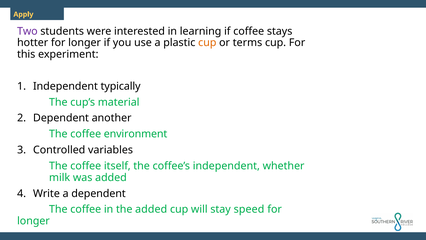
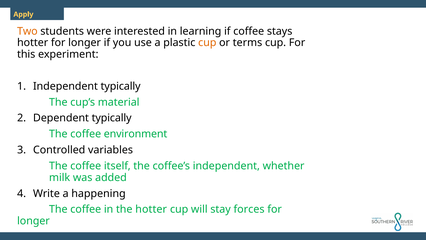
Two colour: purple -> orange
Dependent another: another -> typically
a dependent: dependent -> happening
the added: added -> hotter
speed: speed -> forces
